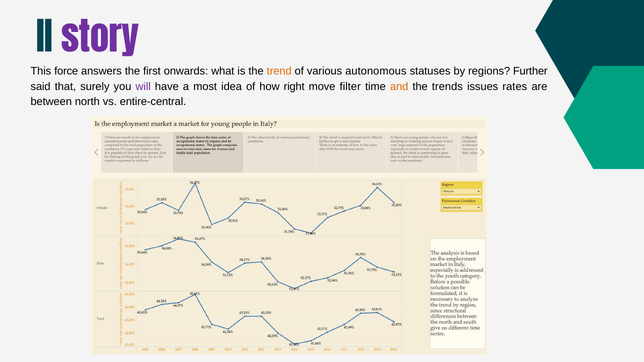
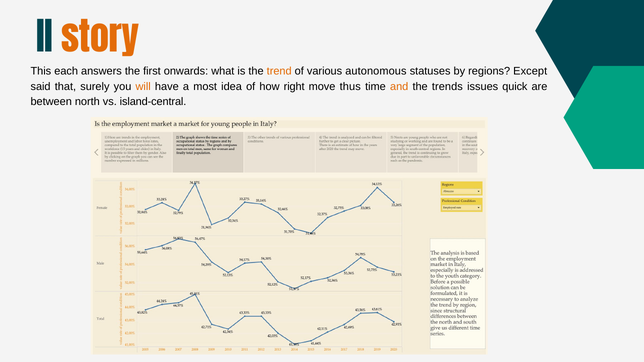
story colour: purple -> orange
force: force -> each
Further: Further -> Except
will colour: purple -> orange
filter: filter -> thus
rates: rates -> quick
entire-central: entire-central -> island-central
